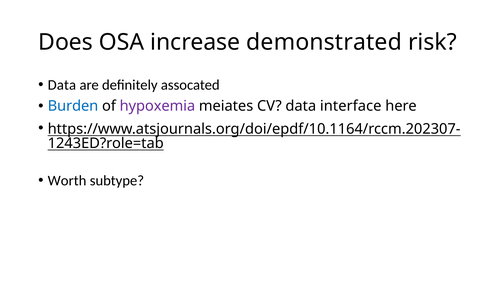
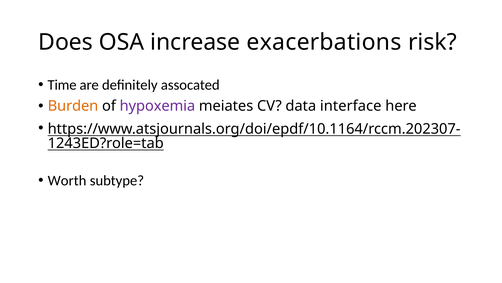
demonstrated: demonstrated -> exacerbations
Data at (62, 85): Data -> Time
Burden colour: blue -> orange
